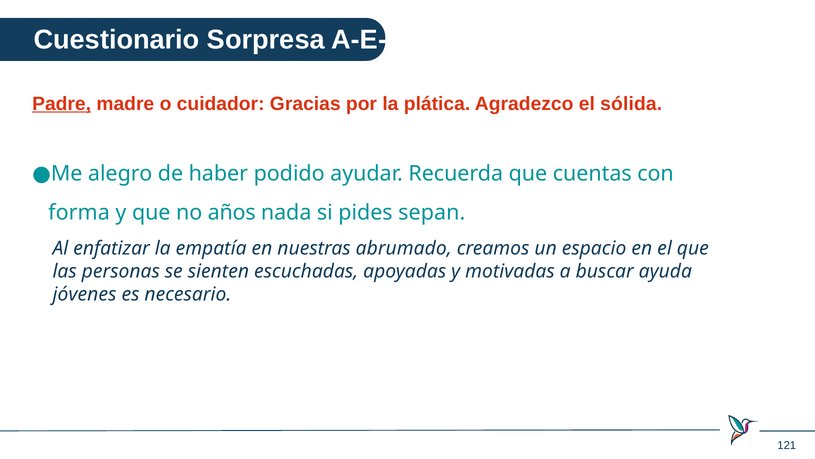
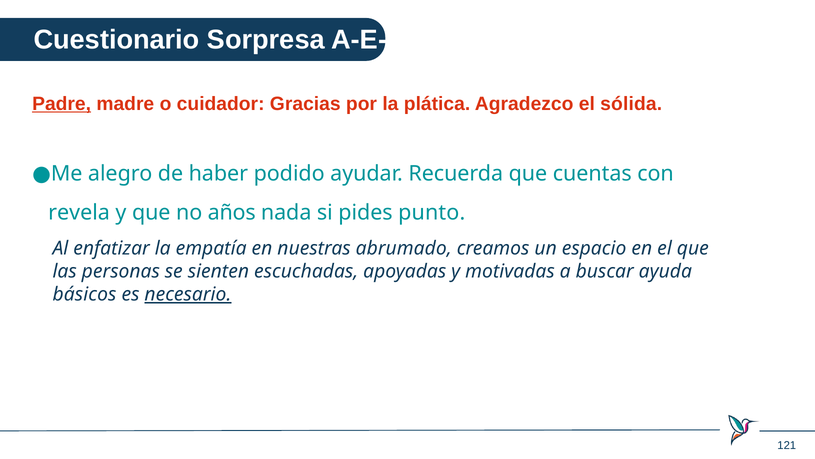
forma: forma -> revela
sepan: sepan -> punto
jóvenes: jóvenes -> básicos
necesario underline: none -> present
